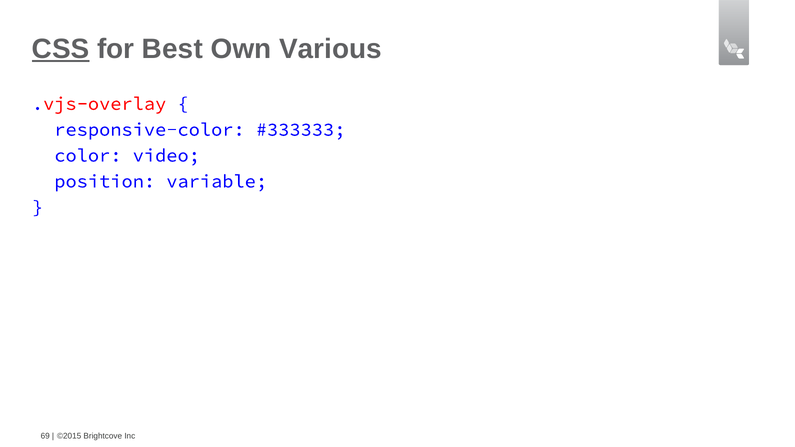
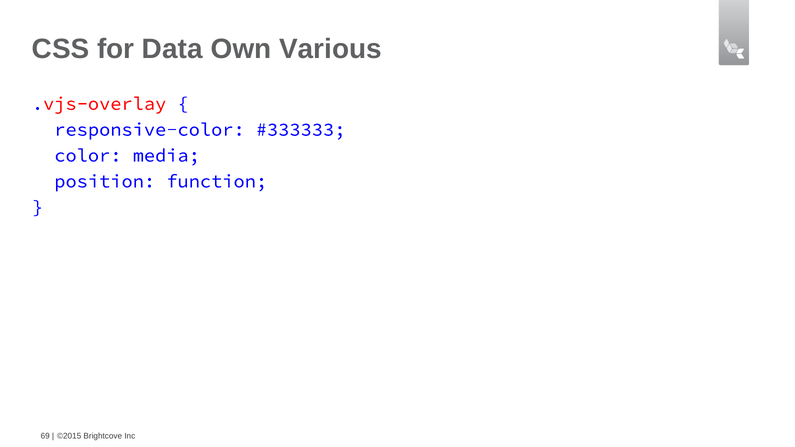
CSS underline: present -> none
Best: Best -> Data
video: video -> media
variable: variable -> function
